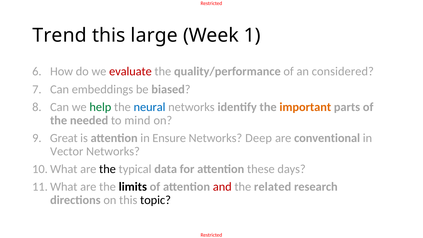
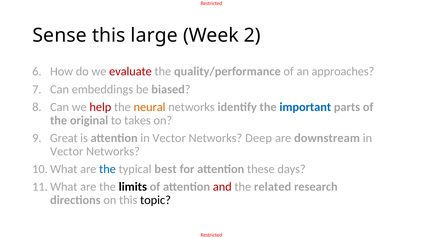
Trend: Trend -> Sense
1: 1 -> 2
considered: considered -> approaches
help colour: green -> red
neural colour: blue -> orange
important colour: orange -> blue
needed: needed -> original
mind: mind -> takes
attention in Ensure: Ensure -> Vector
conventional: conventional -> downstream
the at (108, 169) colour: black -> blue
data: data -> best
